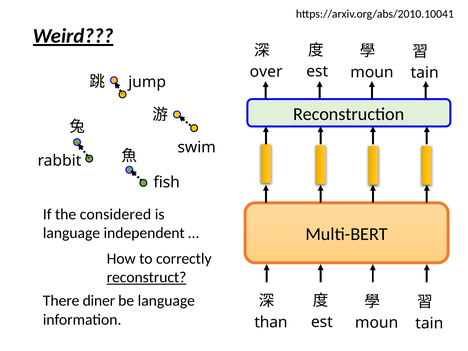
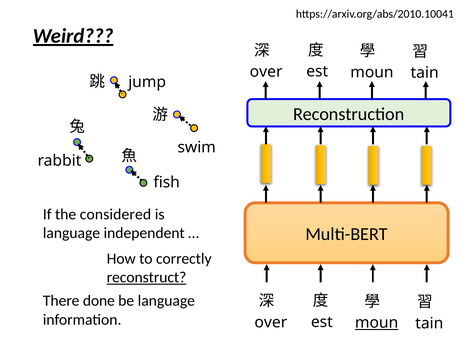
diner: diner -> done
than at (271, 322): than -> over
moun at (377, 323) underline: none -> present
